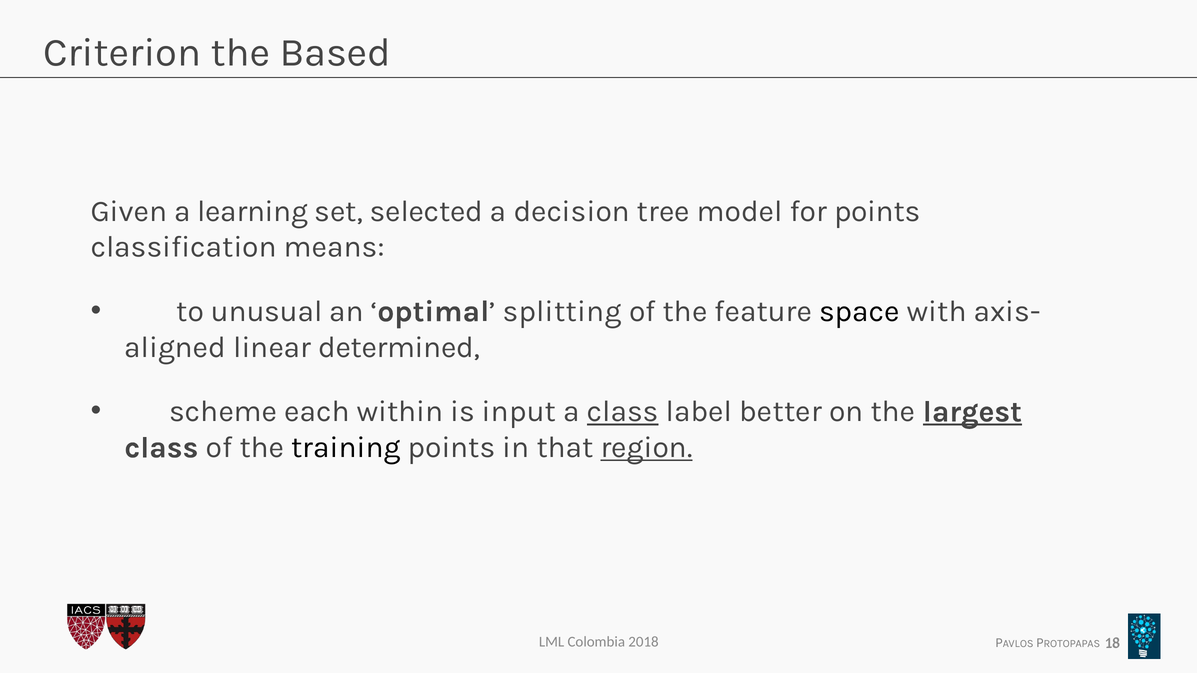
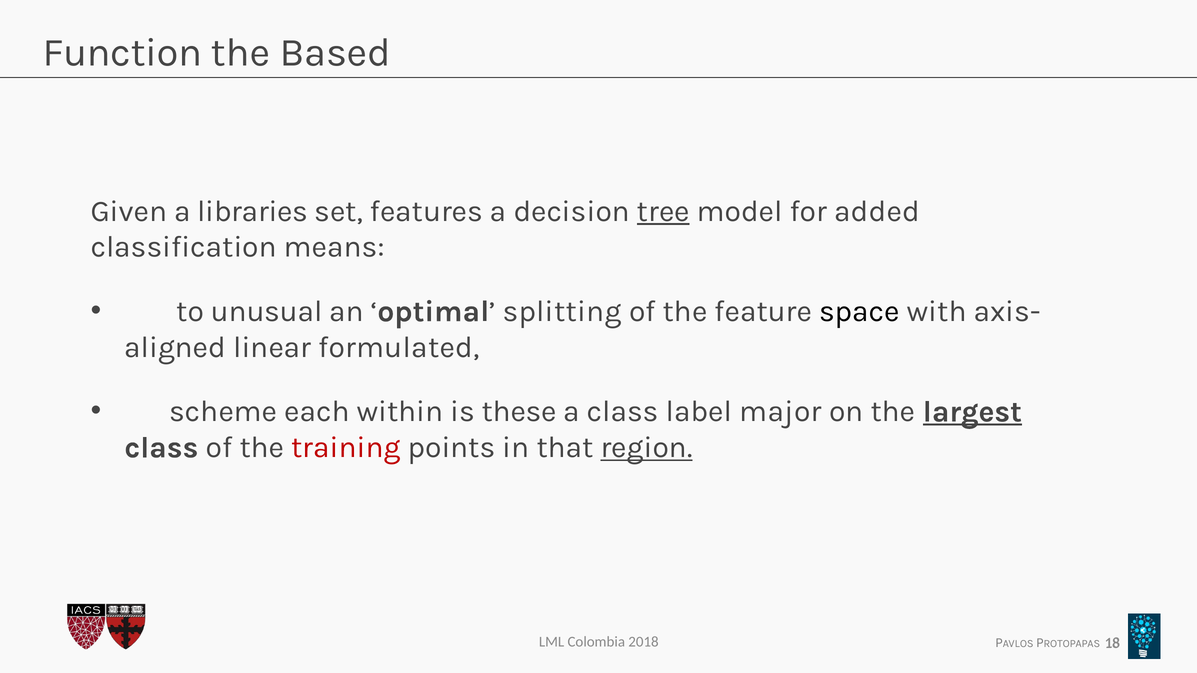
Criterion: Criterion -> Function
learning: learning -> libraries
selected: selected -> features
tree underline: none -> present
for points: points -> added
determined: determined -> formulated
input: input -> these
class at (623, 412) underline: present -> none
better: better -> major
training colour: black -> red
